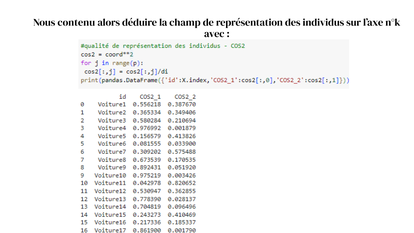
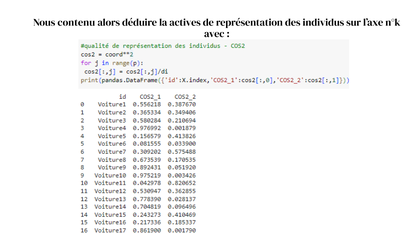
champ: champ -> actives
